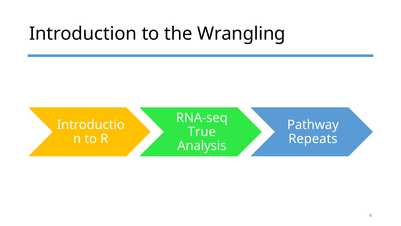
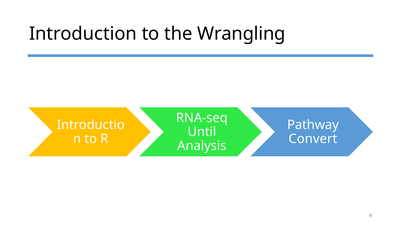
True: True -> Until
Repeats: Repeats -> Convert
